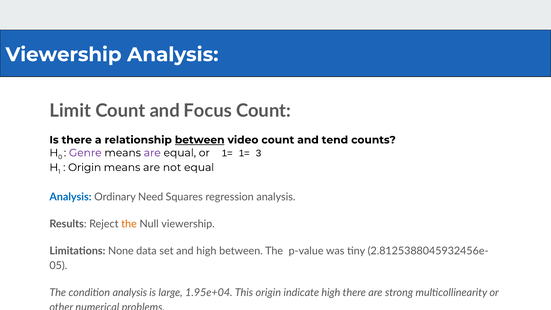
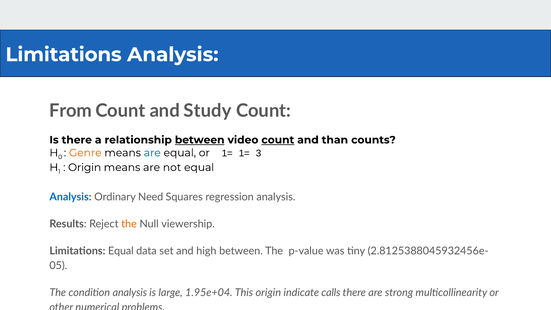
Viewership at (64, 55): Viewership -> Limitations
Limit: Limit -> From
Focus: Focus -> Study
count at (278, 140) underline: none -> present
tend: tend -> than
Genre colour: purple -> orange
are at (152, 153) colour: purple -> blue
Limitations None: None -> Equal
indicate high: high -> calls
